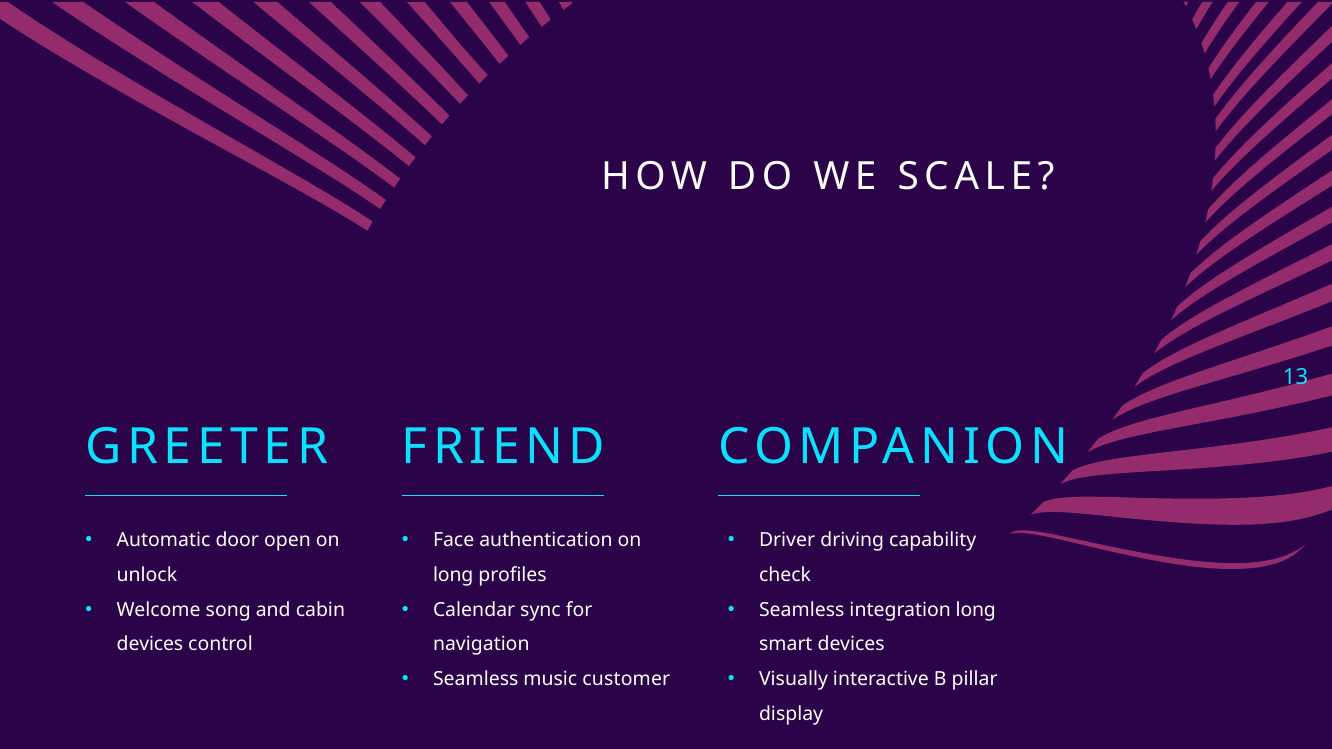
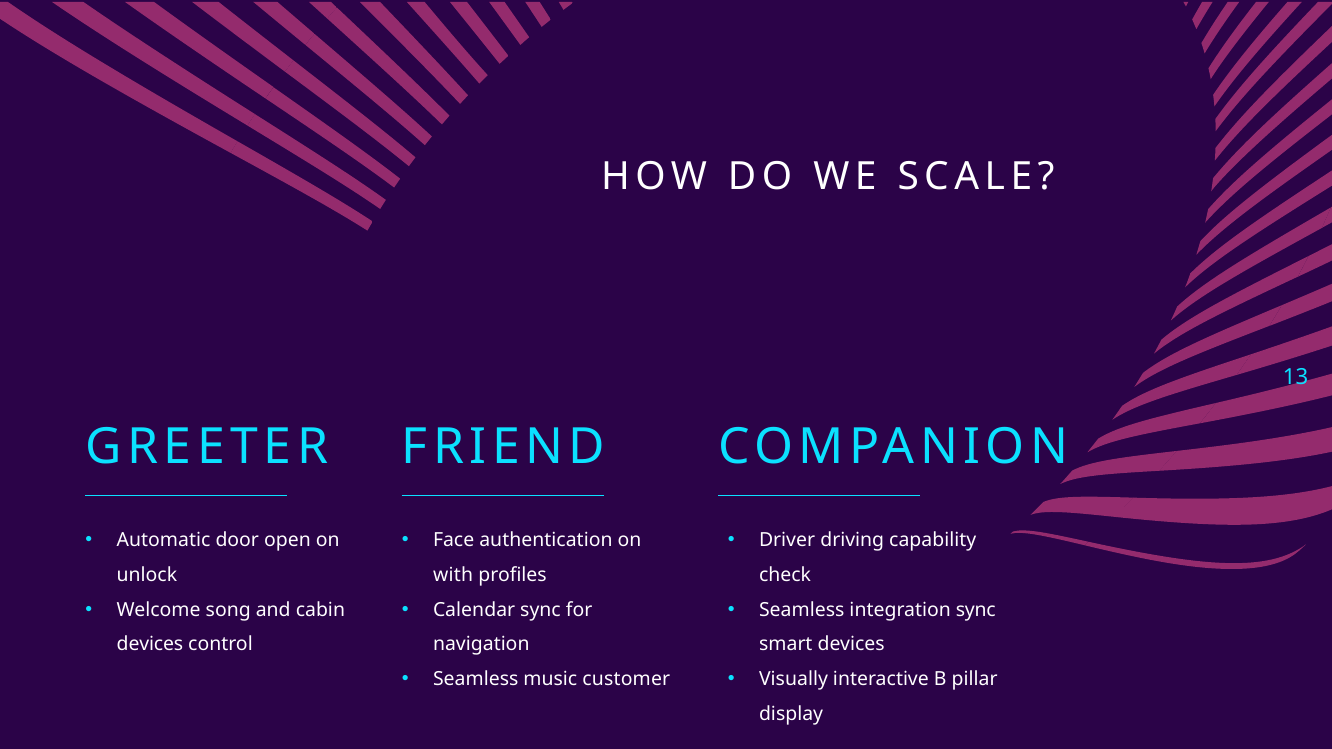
long at (453, 575): long -> with
integration long: long -> sync
